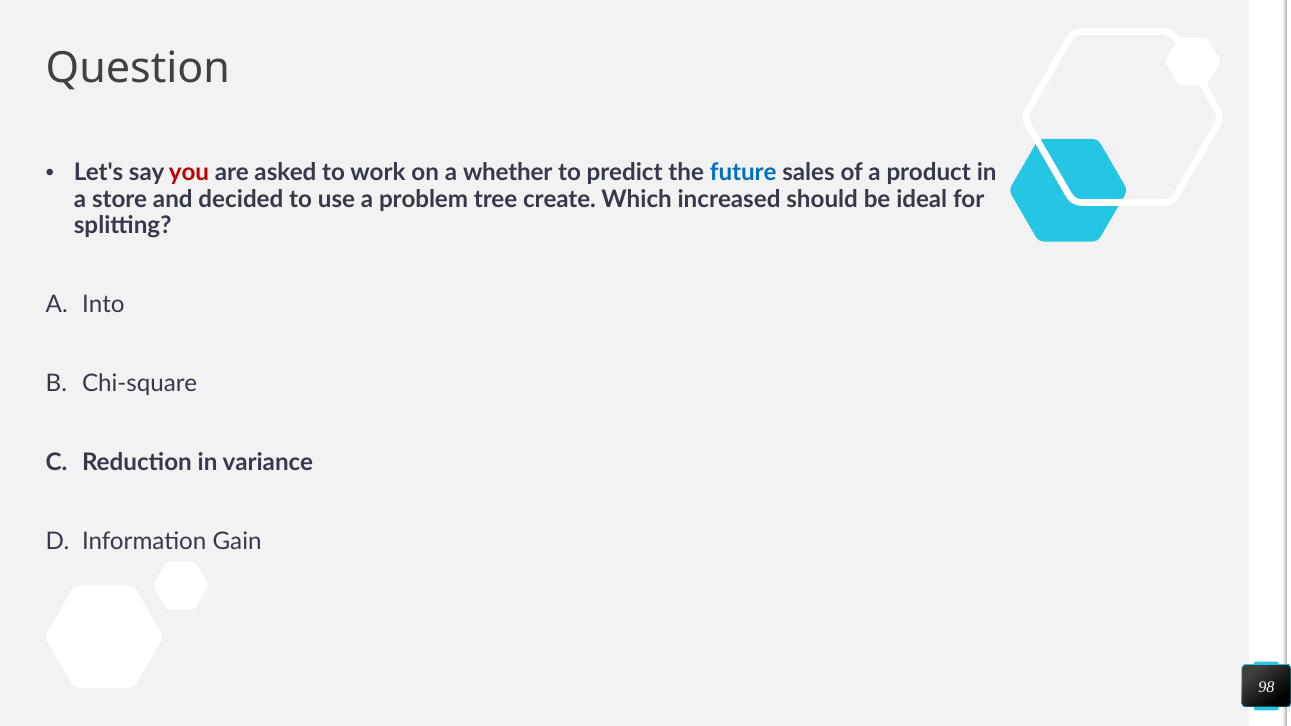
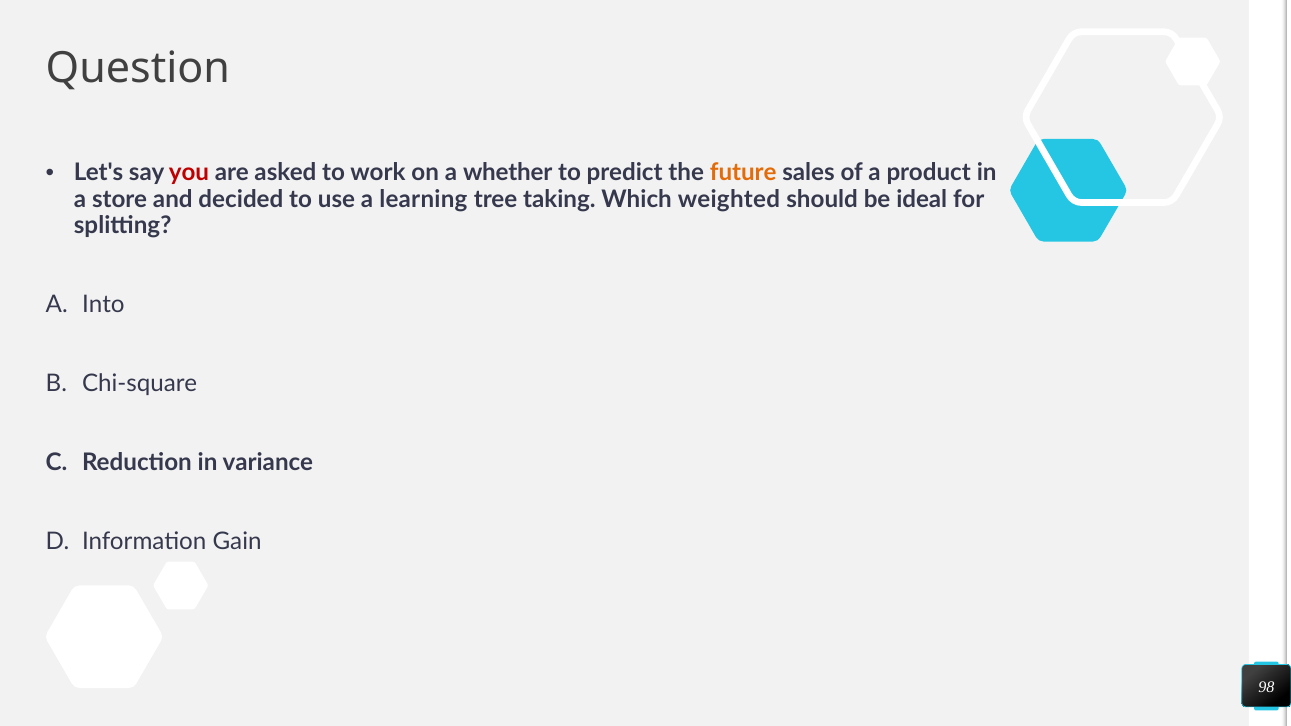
future colour: blue -> orange
problem: problem -> learning
create: create -> taking
increased: increased -> weighted
